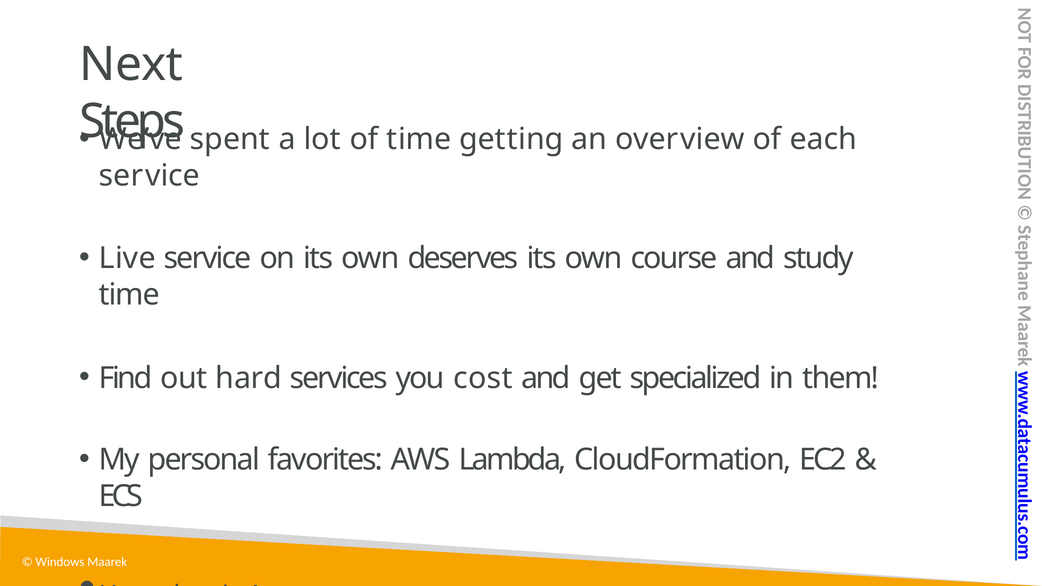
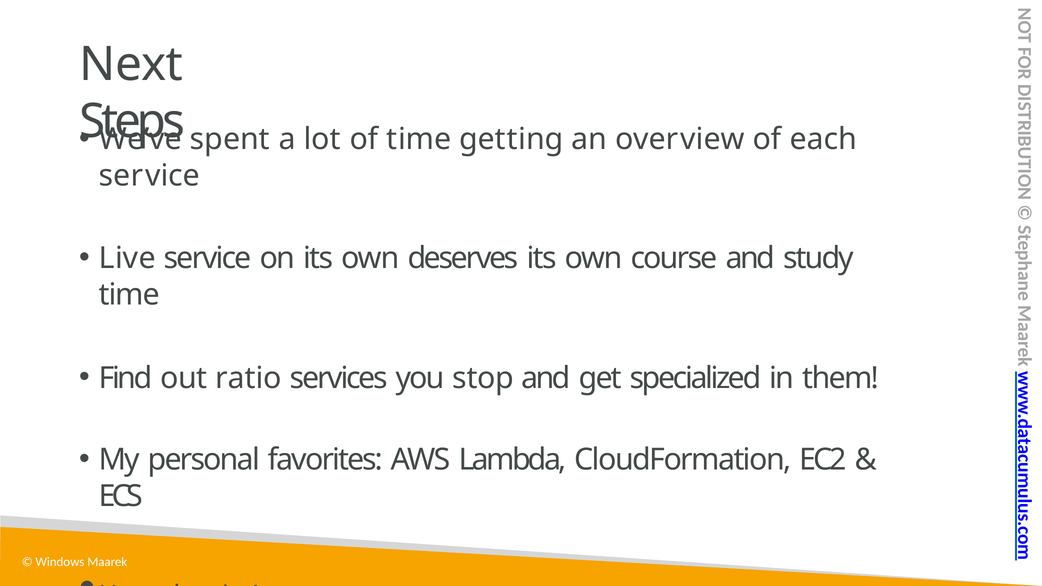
hard: hard -> ratio
cost: cost -> stop
